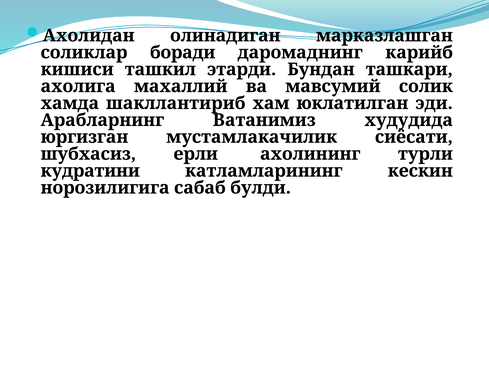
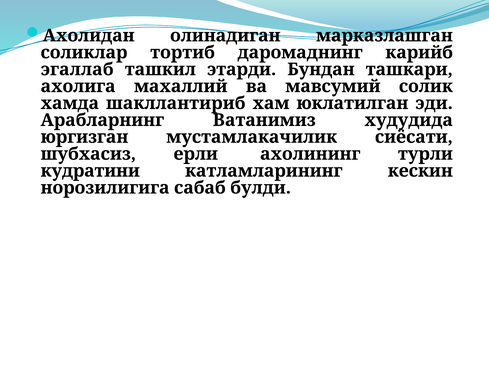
боради: боради -> тортиб
кишиси: кишиси -> эгаллаб
